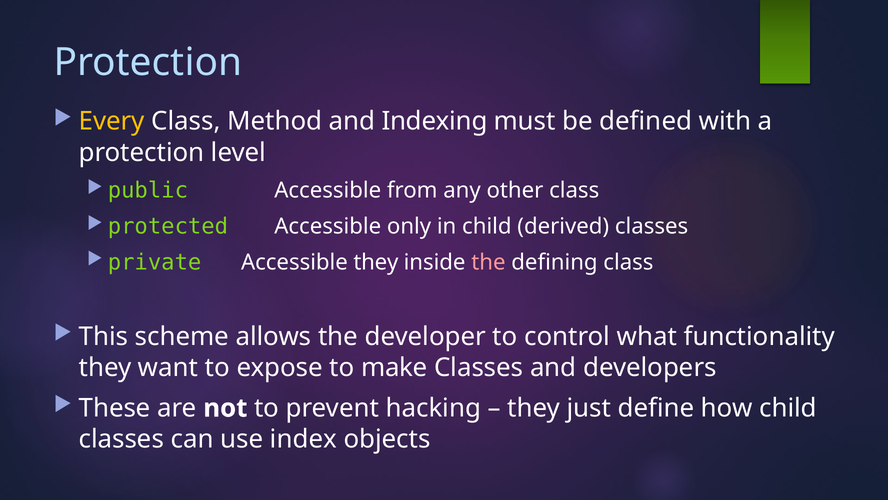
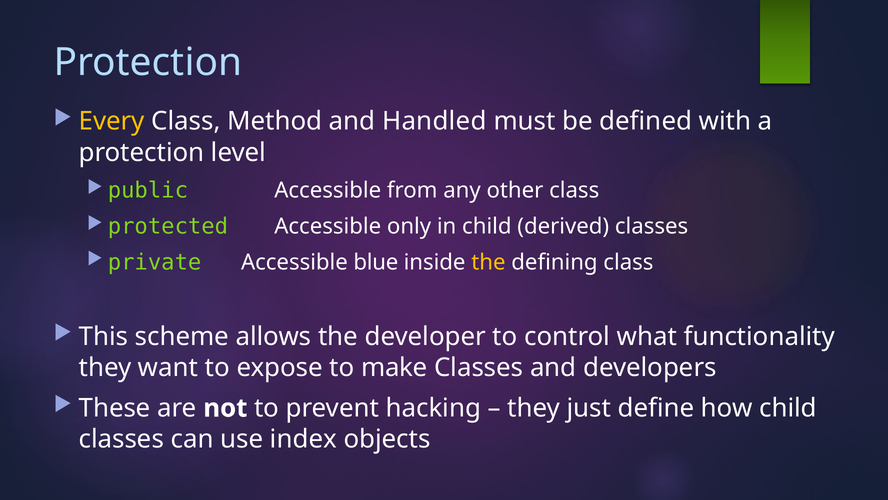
Indexing: Indexing -> Handled
Accessible they: they -> blue
the at (488, 262) colour: pink -> yellow
